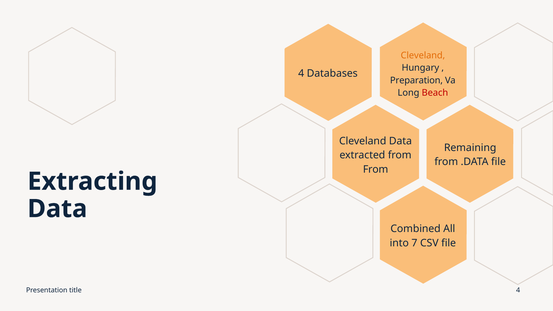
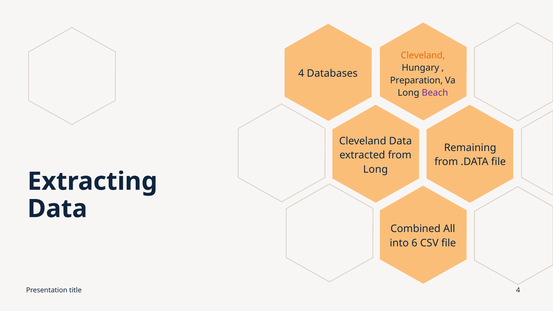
Beach colour: red -> purple
From at (376, 169): From -> Long
7: 7 -> 6
